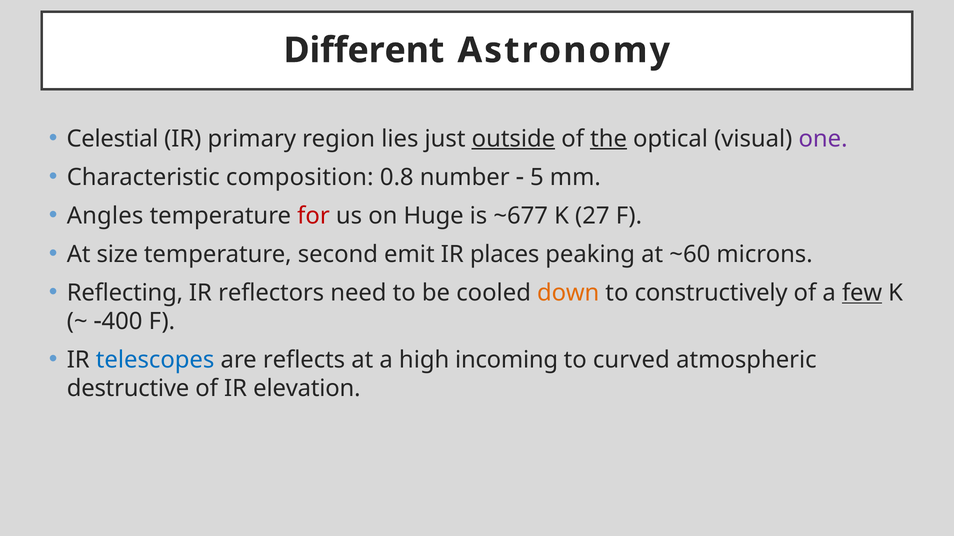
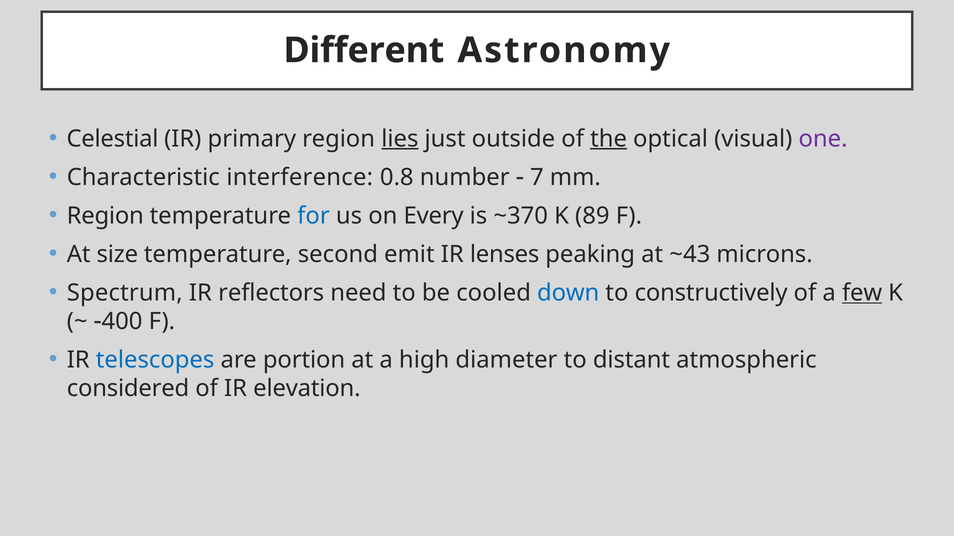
lies underline: none -> present
outside underline: present -> none
composition: composition -> interference
5: 5 -> 7
Angles at (105, 216): Angles -> Region
for colour: red -> blue
Huge: Huge -> Every
~677: ~677 -> ~370
27: 27 -> 89
places: places -> lenses
~60: ~60 -> ~43
Reflecting: Reflecting -> Spectrum
down colour: orange -> blue
reflects: reflects -> portion
incoming: incoming -> diameter
curved: curved -> distant
destructive: destructive -> considered
